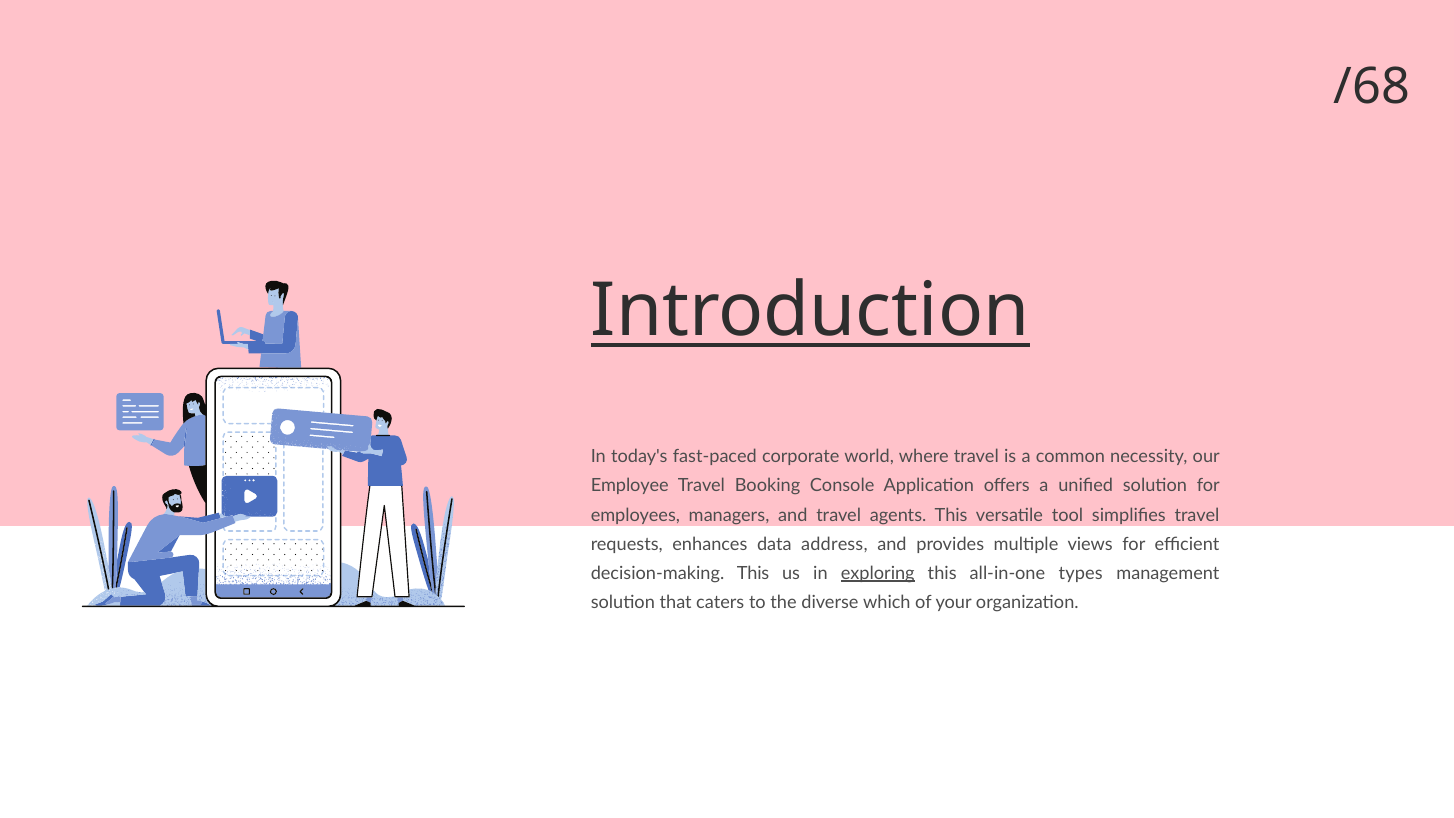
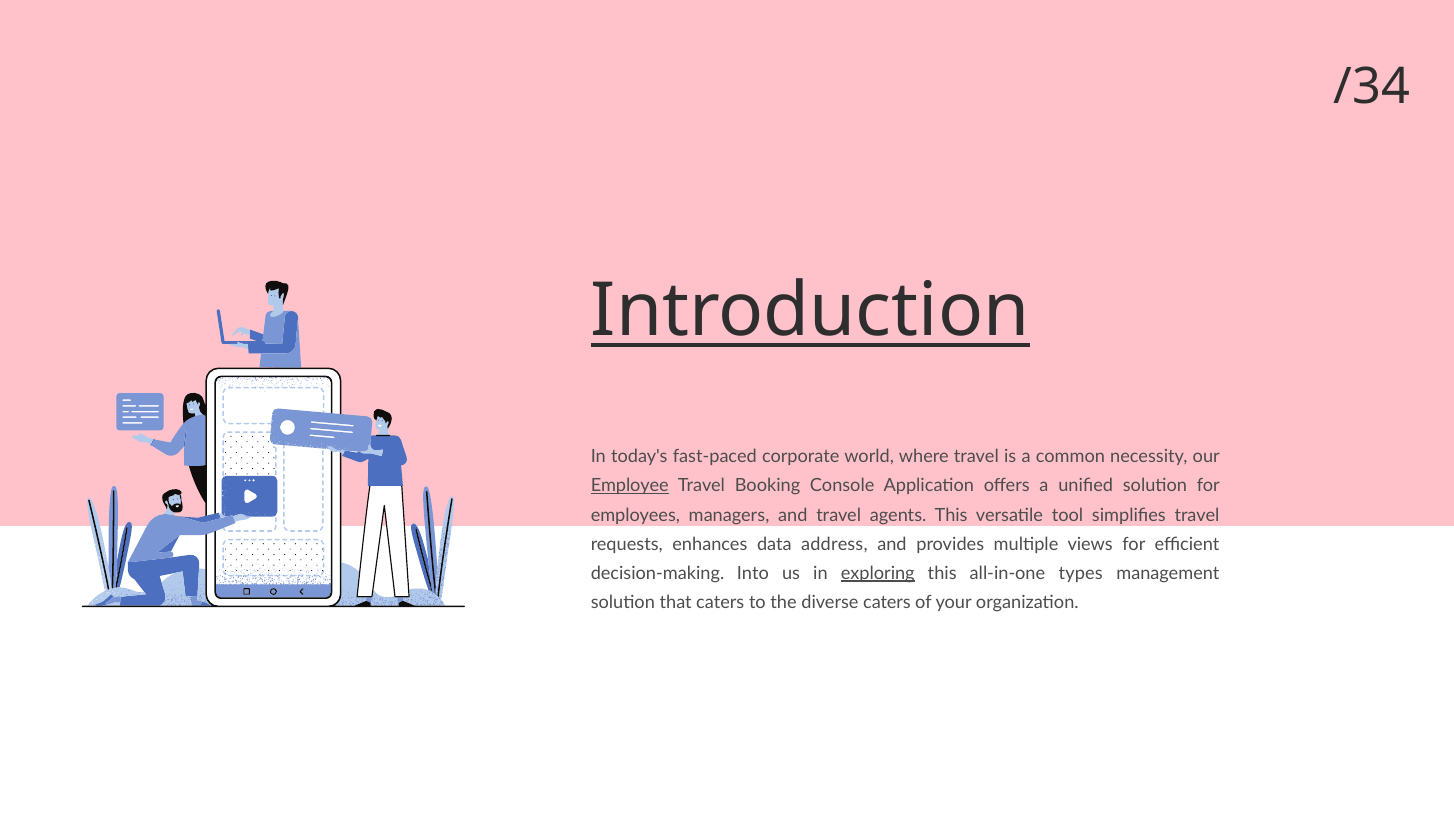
/68: /68 -> /34
Employee underline: none -> present
decision-making This: This -> Into
diverse which: which -> caters
